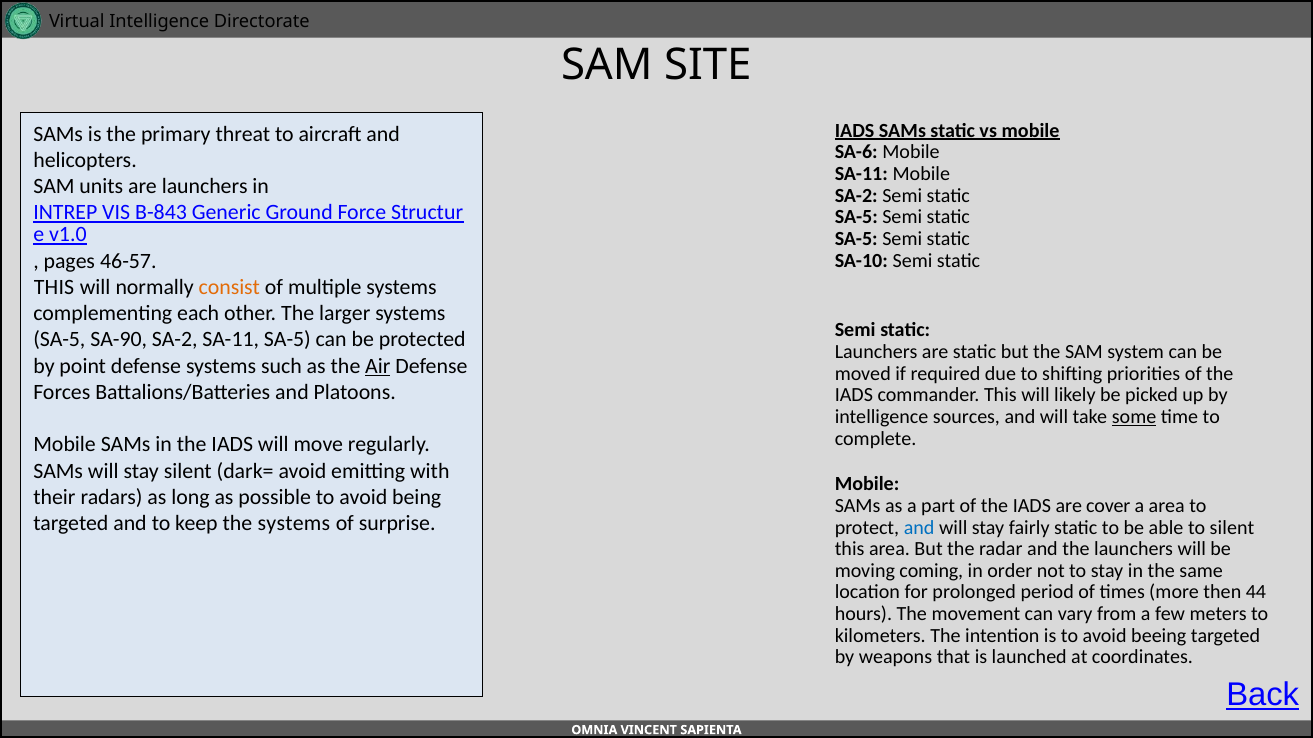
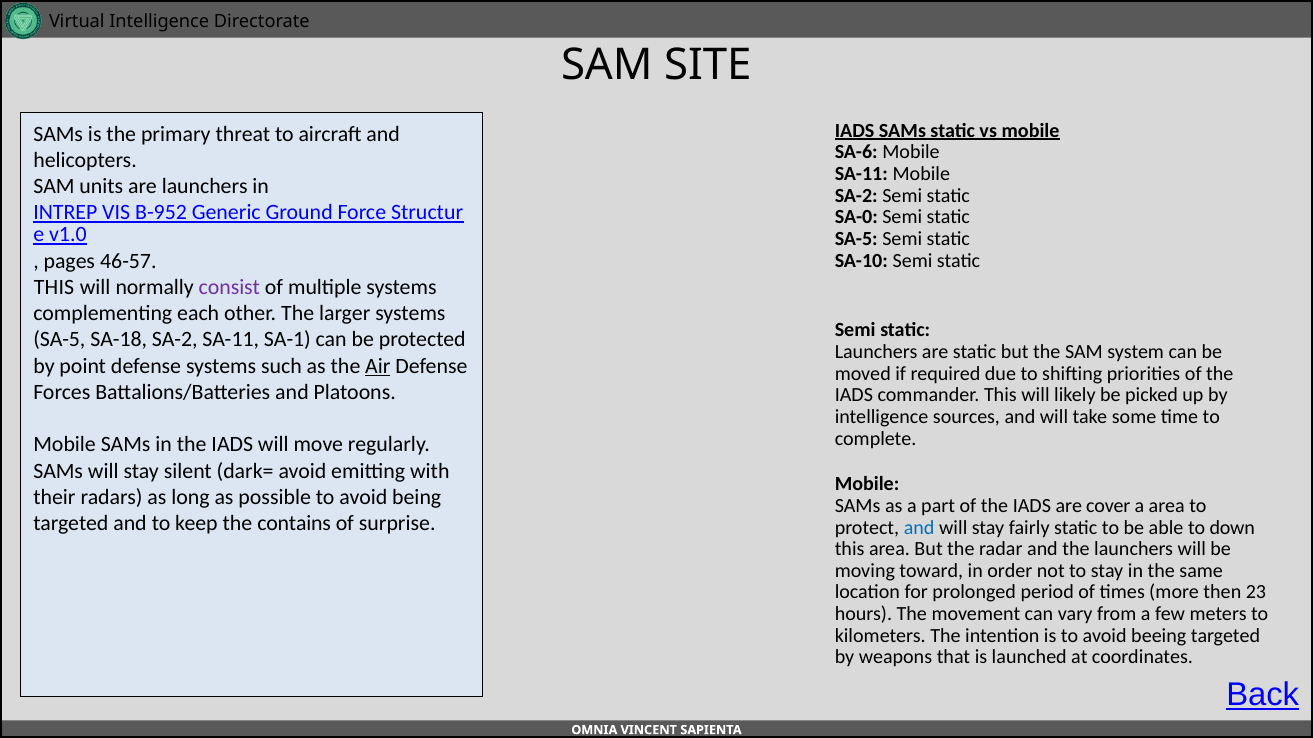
B-843: B-843 -> B-952
SA-5 at (856, 217): SA-5 -> SA-0
consist colour: orange -> purple
SA-90: SA-90 -> SA-18
SA-11 SA-5: SA-5 -> SA-1
some underline: present -> none
the systems: systems -> contains
to silent: silent -> down
coming: coming -> toward
44: 44 -> 23
